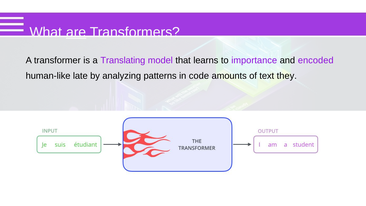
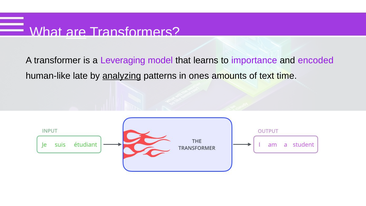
Translating: Translating -> Leveraging
analyzing underline: none -> present
code: code -> ones
they: they -> time
